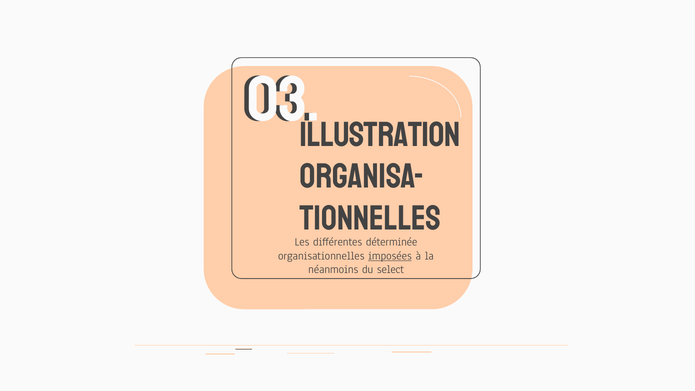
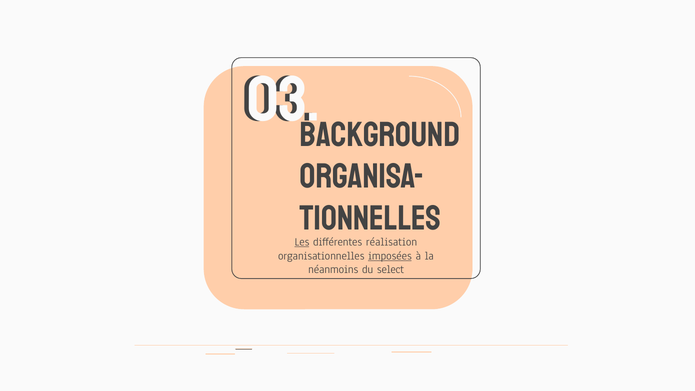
ILLUSTRATION: ILLUSTRATION -> BACKGROUND
Les underline: none -> present
déterminée: déterminée -> réalisation
